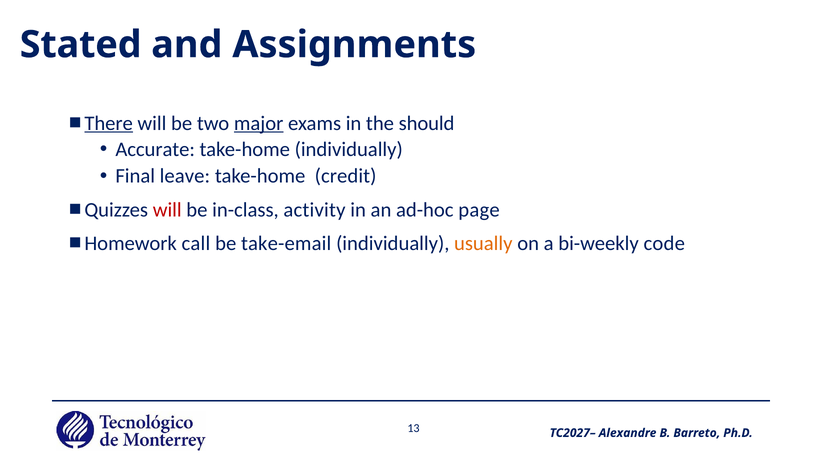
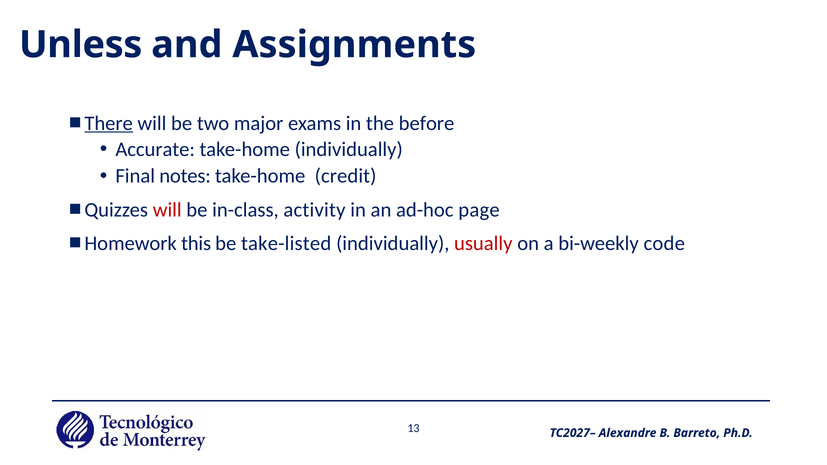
Stated: Stated -> Unless
major underline: present -> none
should: should -> before
leave: leave -> notes
call: call -> this
take-email: take-email -> take-listed
usually colour: orange -> red
